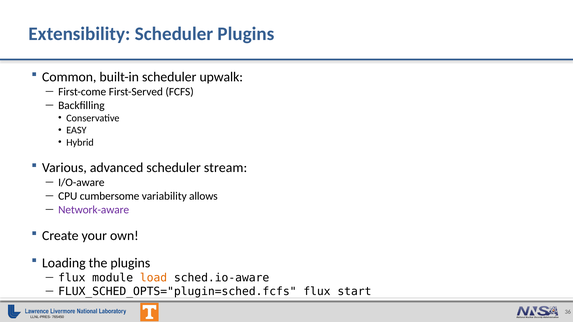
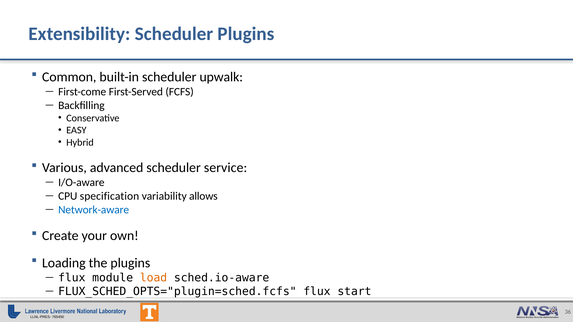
stream: stream -> service
cumbersome: cumbersome -> specification
Network-aware colour: purple -> blue
